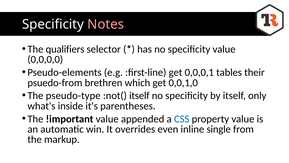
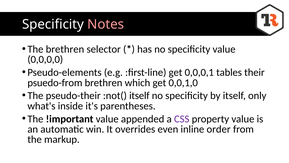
The qualifiers: qualifiers -> brethren
pseudo-type: pseudo-type -> pseudo-their
CSS colour: blue -> purple
single: single -> order
